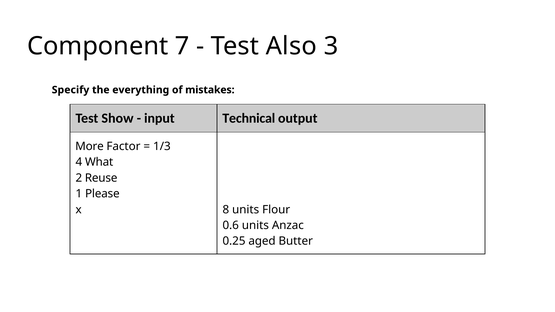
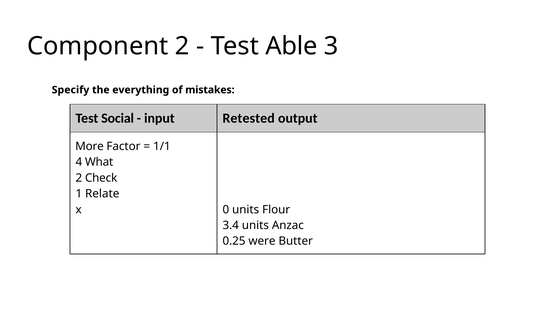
Component 7: 7 -> 2
Also: Also -> Able
Show: Show -> Social
Technical: Technical -> Retested
1/3: 1/3 -> 1/1
Reuse: Reuse -> Check
Please: Please -> Relate
8: 8 -> 0
0.6: 0.6 -> 3.4
aged: aged -> were
